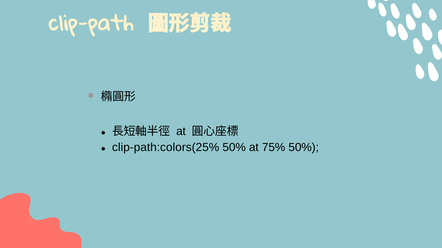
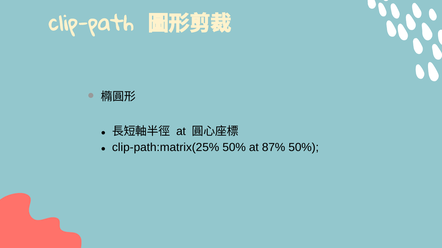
clip-path:colors(25%: clip-path:colors(25% -> clip-path:matrix(25%
75%: 75% -> 87%
